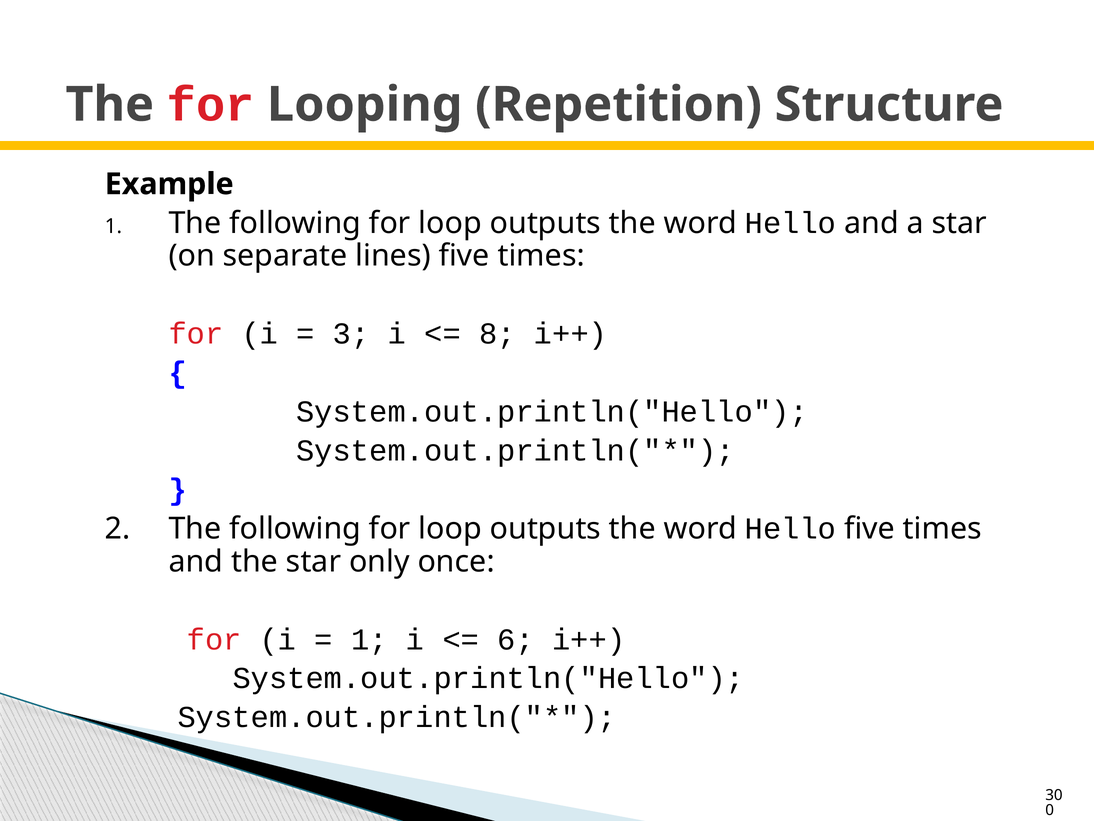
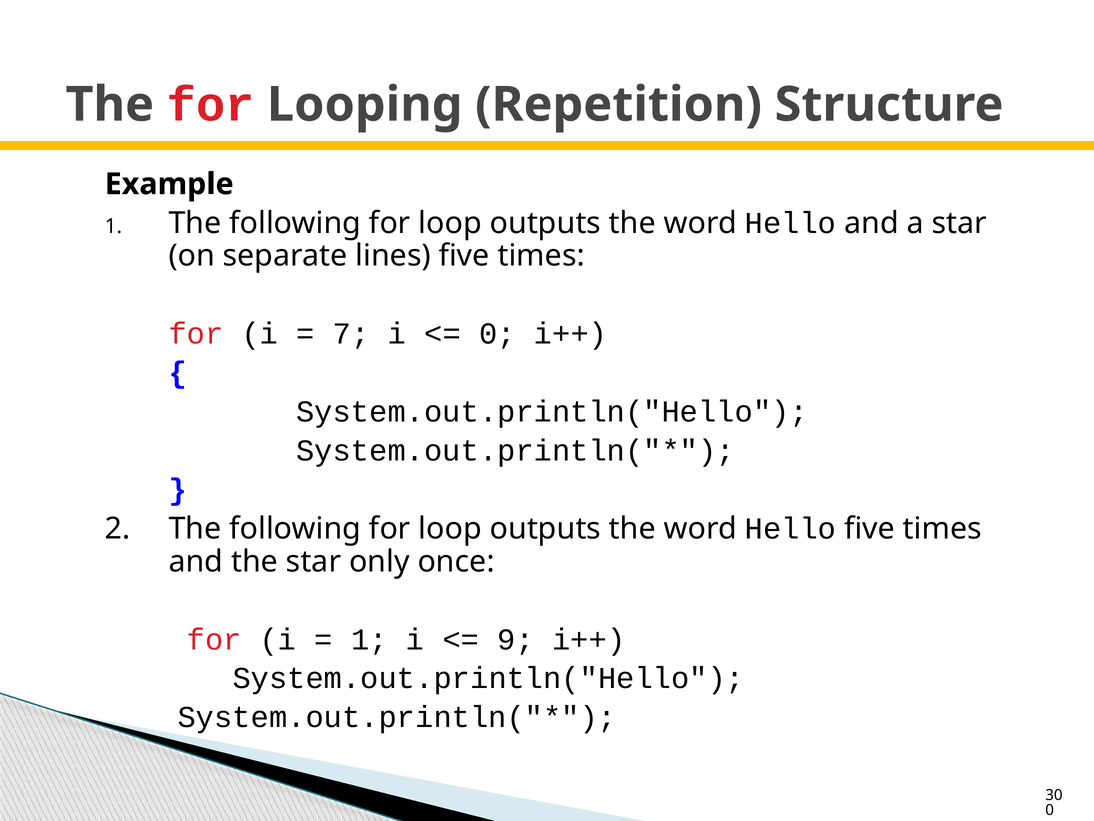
3: 3 -> 7
8 at (497, 334): 8 -> 0
6: 6 -> 9
